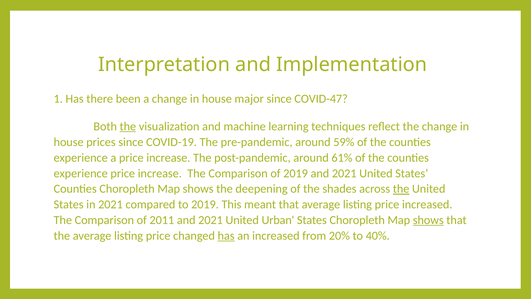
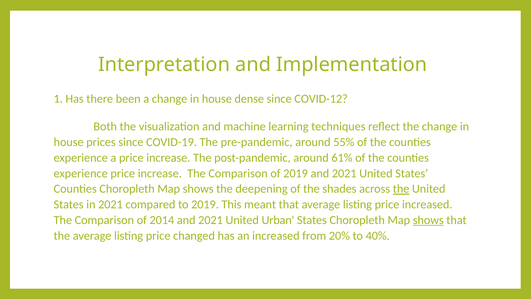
major: major -> dense
COVID-47: COVID-47 -> COVID-12
the at (128, 126) underline: present -> none
59%: 59% -> 55%
2011: 2011 -> 2014
has at (226, 236) underline: present -> none
